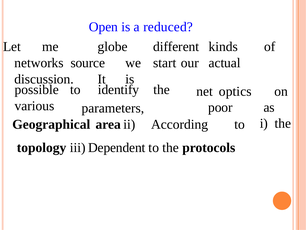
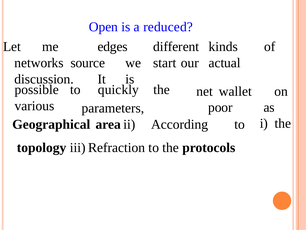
globe: globe -> edges
identify: identify -> quickly
optics: optics -> wallet
Dependent: Dependent -> Refraction
